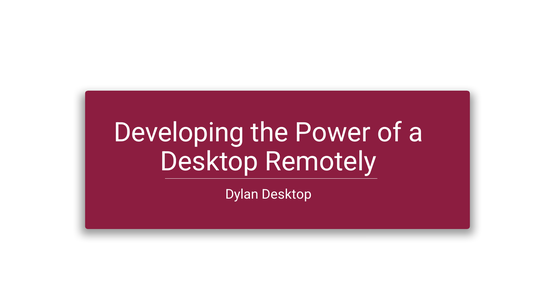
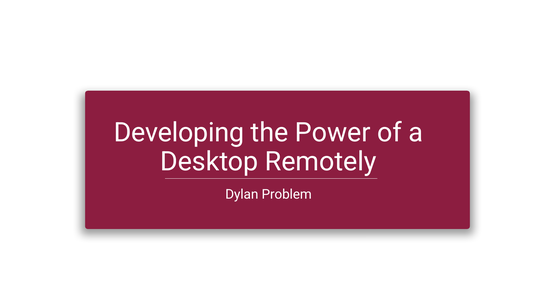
Dylan Desktop: Desktop -> Problem
